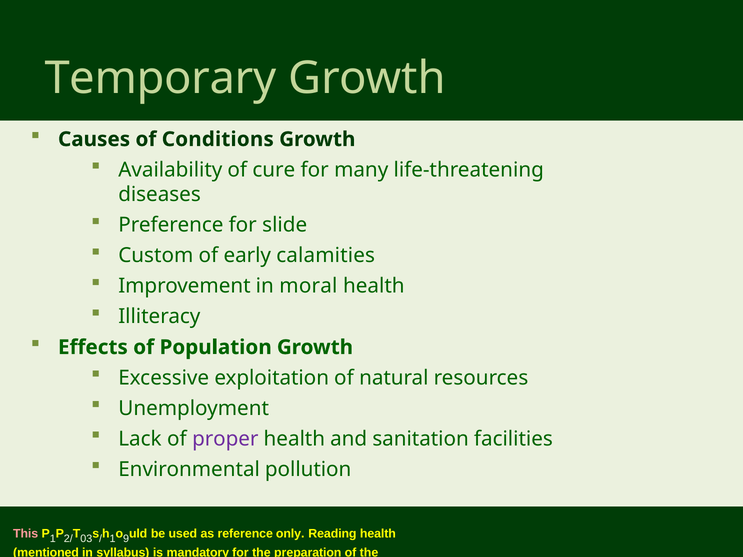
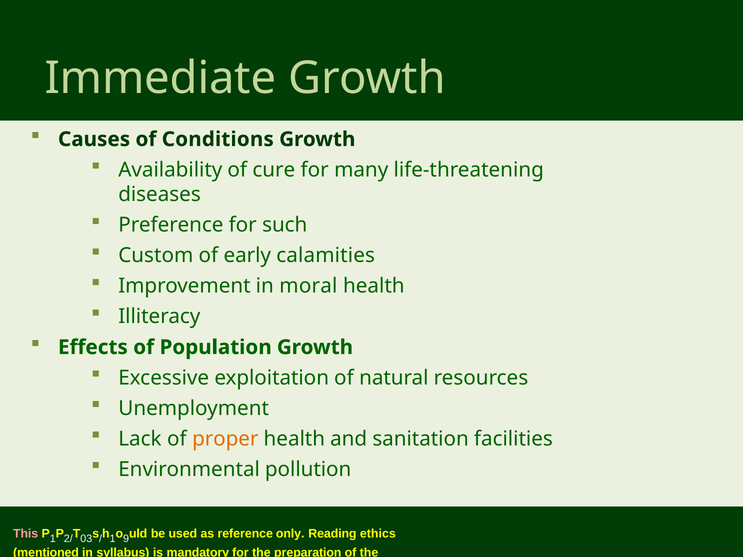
Temporary: Temporary -> Immediate
slide: slide -> such
proper colour: purple -> orange
Reading health: health -> ethics
